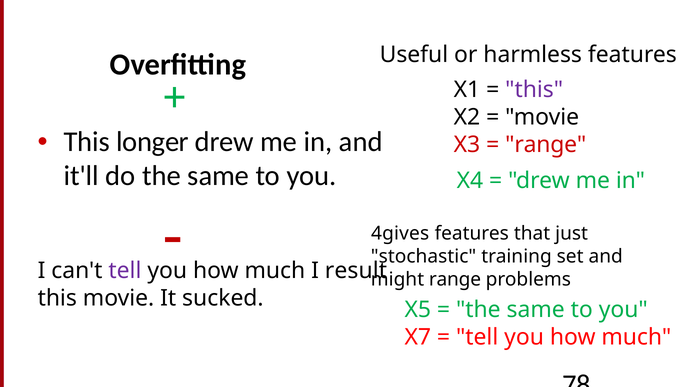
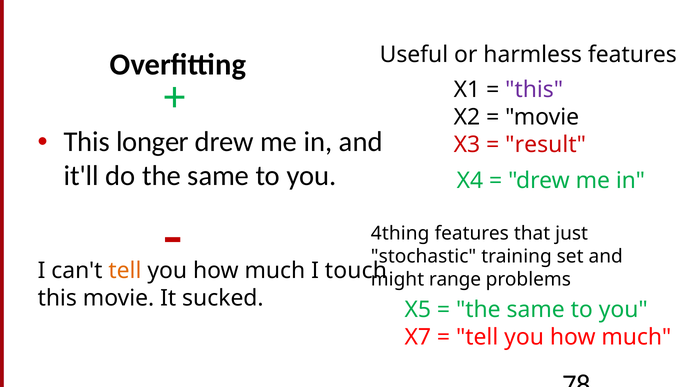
range at (546, 144): range -> result
4gives: 4gives -> 4thing
tell at (125, 270) colour: purple -> orange
result: result -> touch
